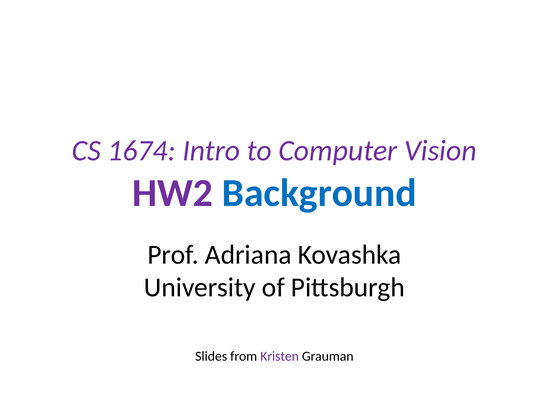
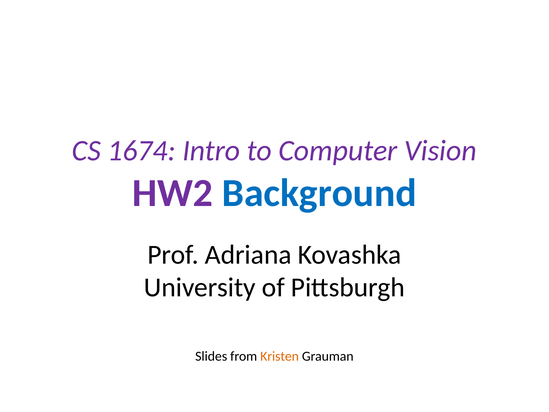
Kristen colour: purple -> orange
